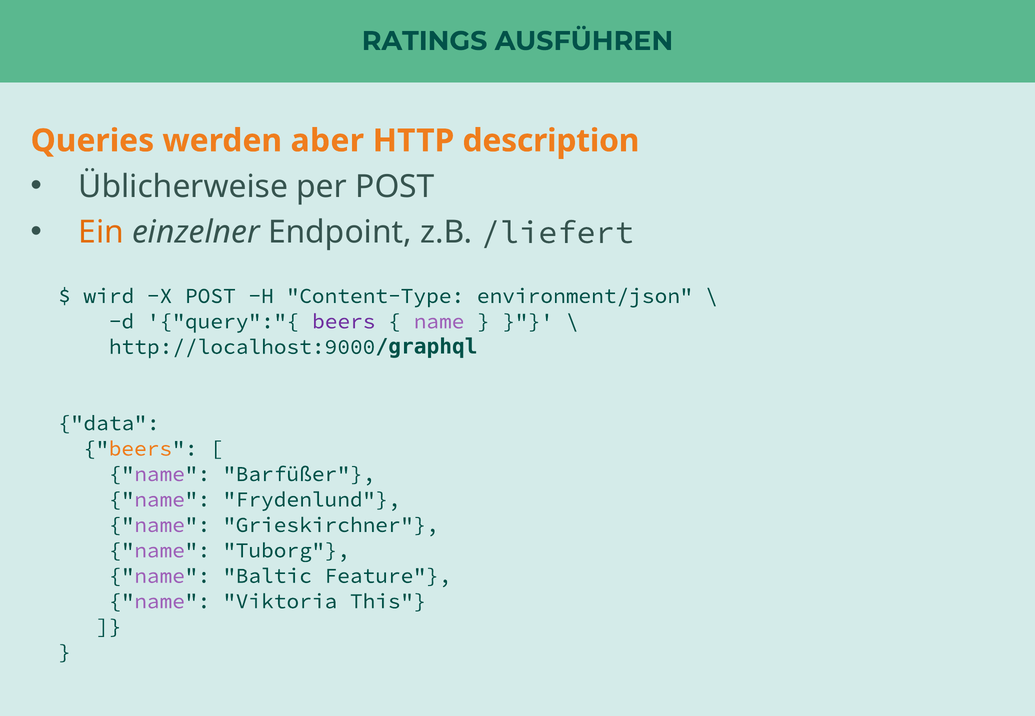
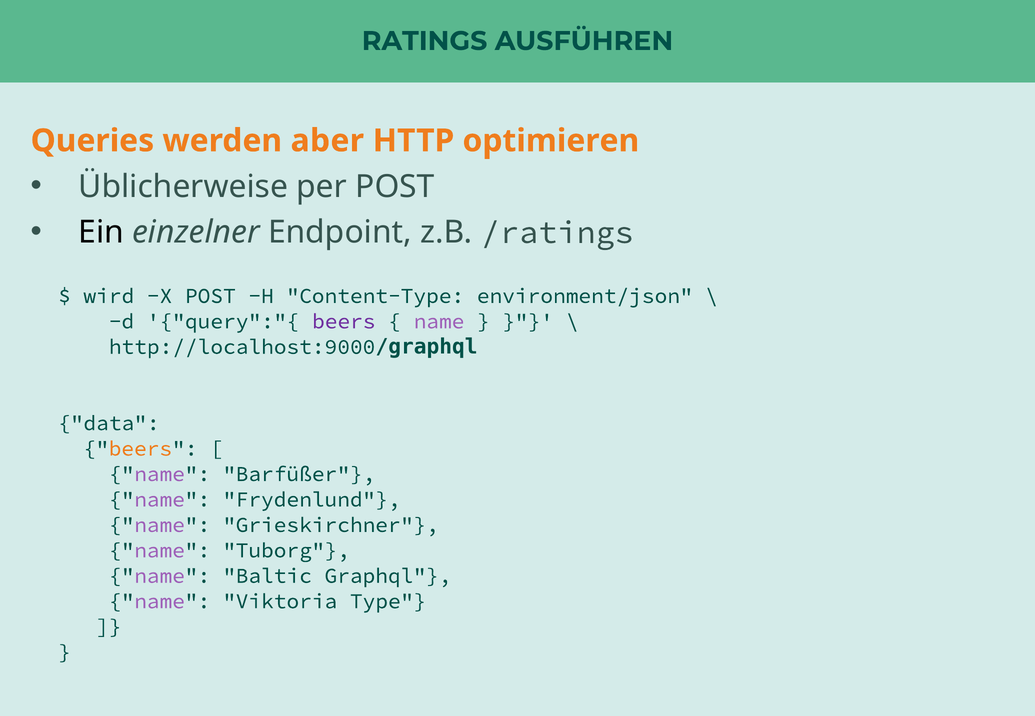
description: description -> optimieren
Ein colour: orange -> black
/liefert: /liefert -> /ratings
Feature: Feature -> Graphql
This: This -> Type
